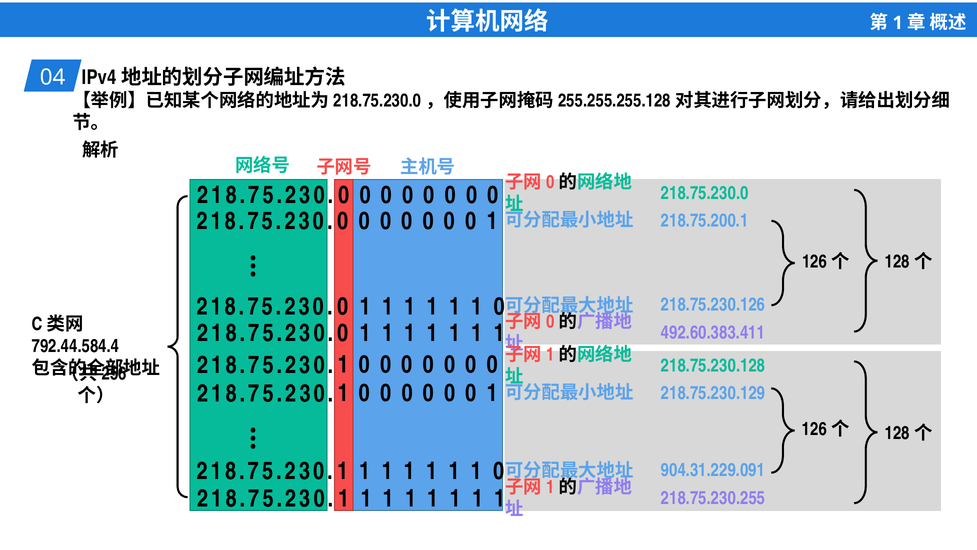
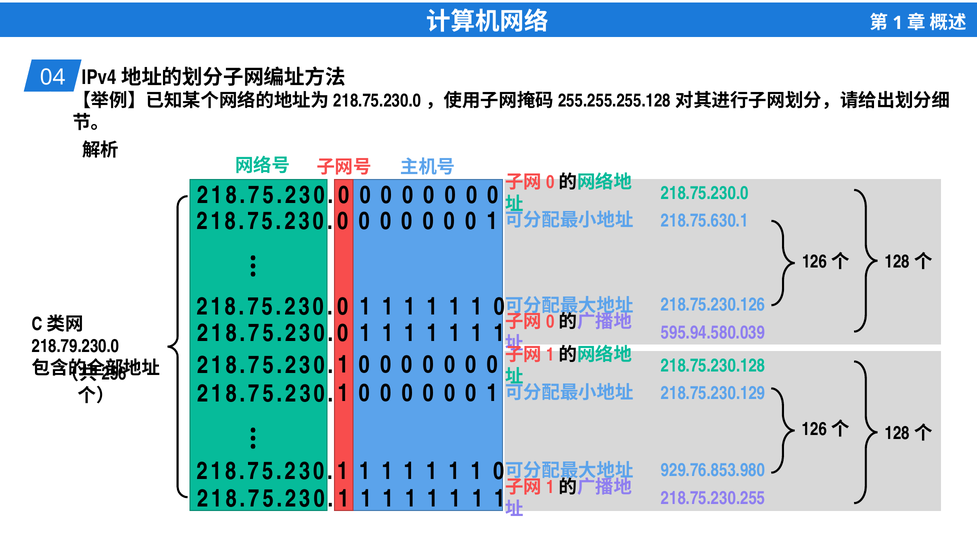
218.75.200.1: 218.75.200.1 -> 218.75.630.1
492.60.383.411: 492.60.383.411 -> 595.94.580.039
792.44.584.4: 792.44.584.4 -> 218.79.230.0
904.31.229.091: 904.31.229.091 -> 929.76.853.980
